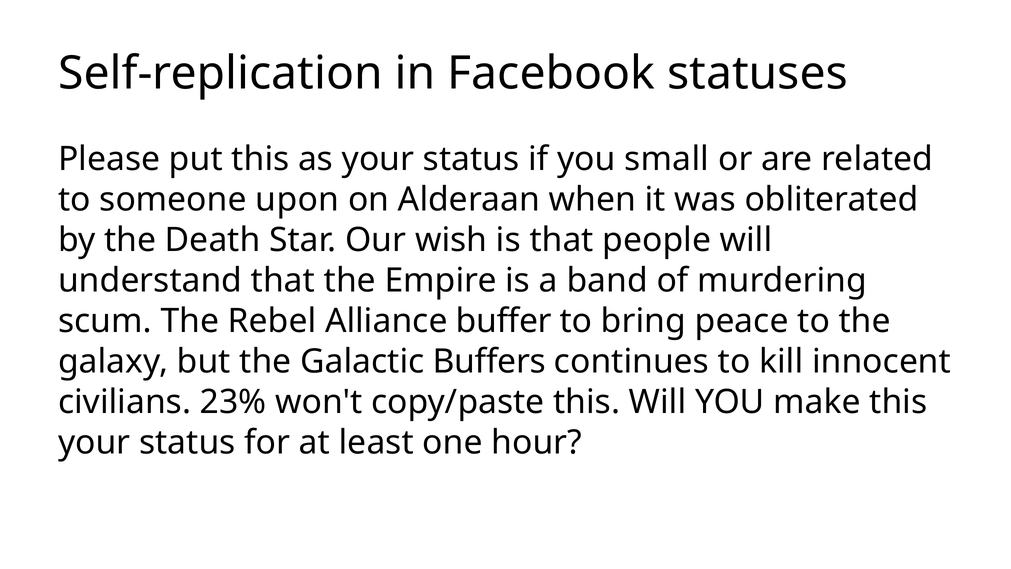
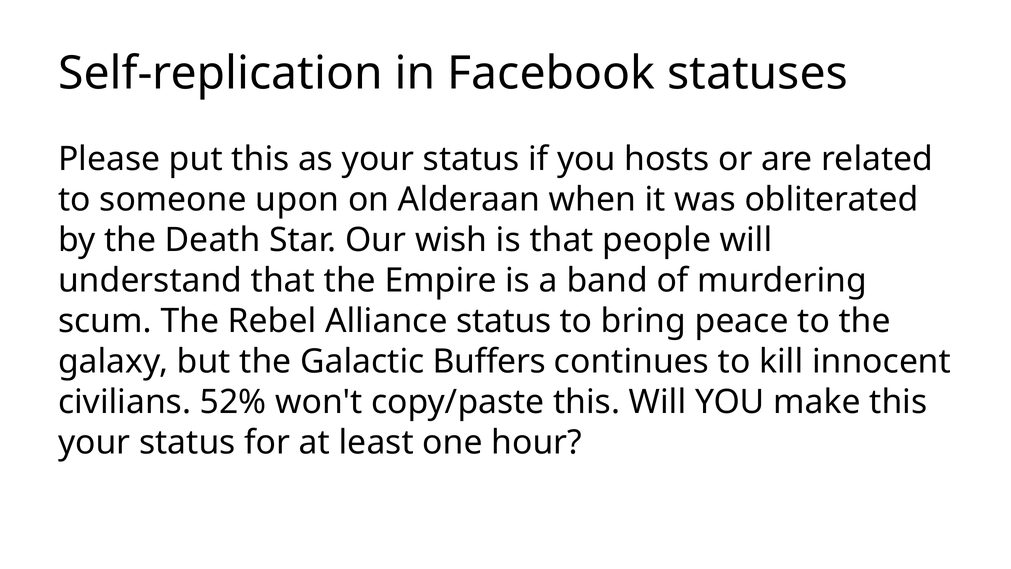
small: small -> hosts
Alliance buffer: buffer -> status
23%: 23% -> 52%
